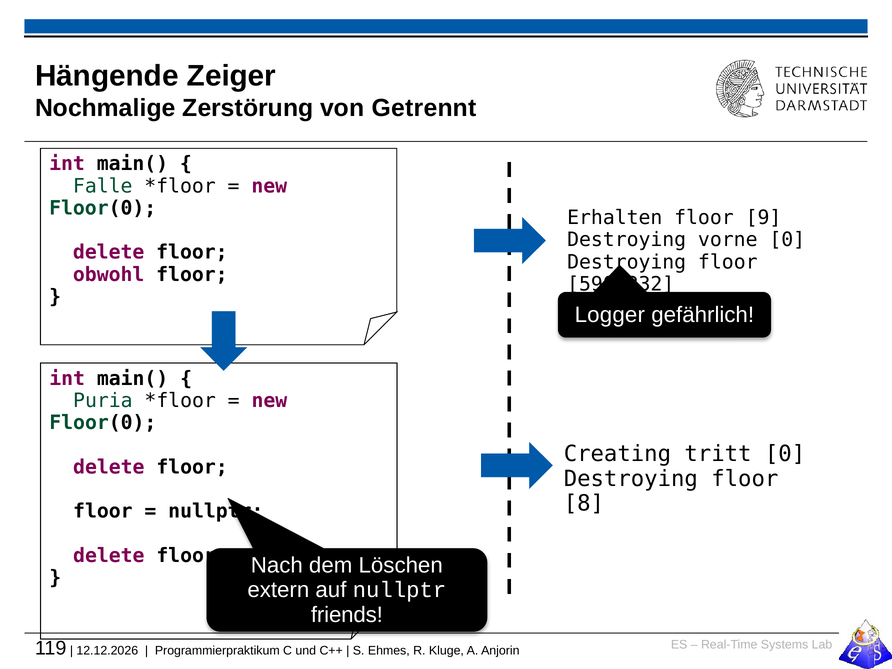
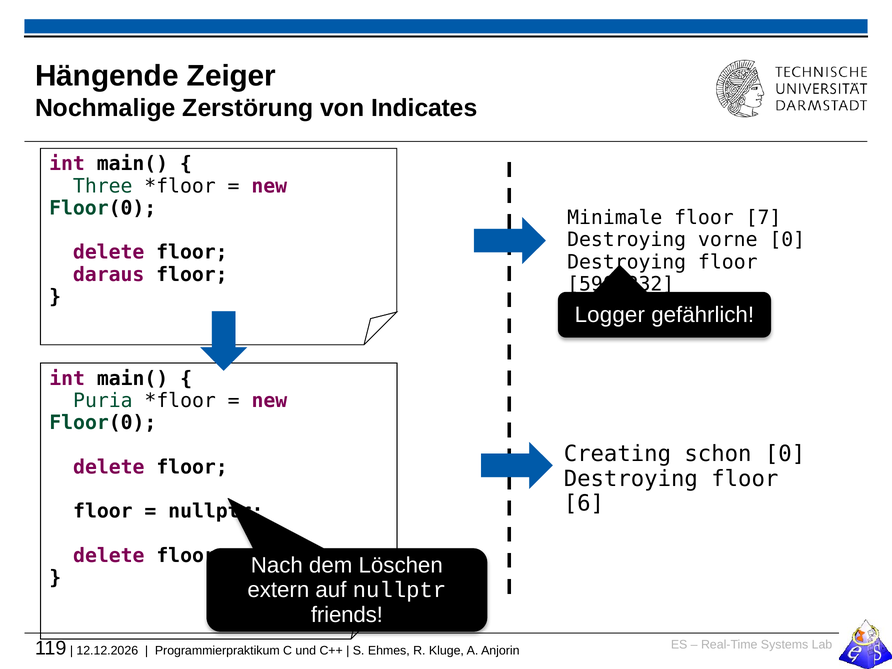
Getrennt: Getrennt -> Indicates
Falle: Falle -> Three
Erhalten: Erhalten -> Minimale
9: 9 -> 7
obwohl: obwohl -> daraus
tritt: tritt -> schon
8: 8 -> 6
